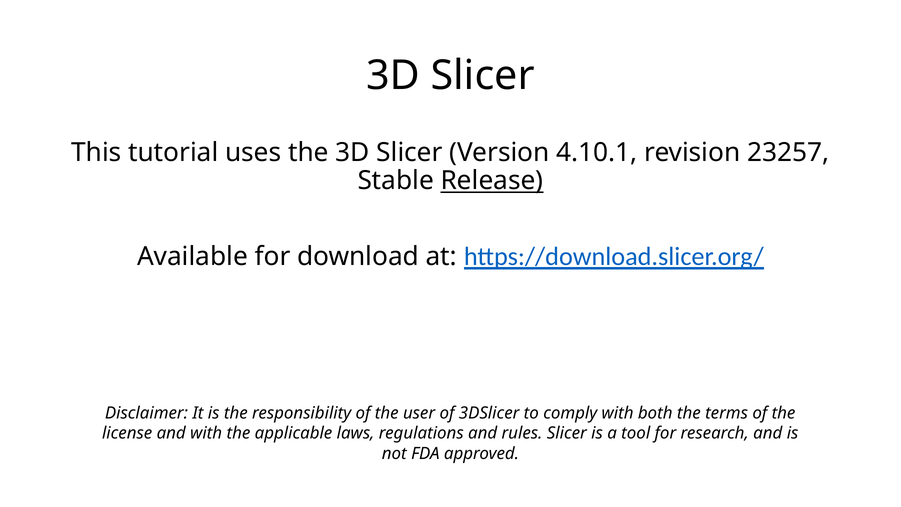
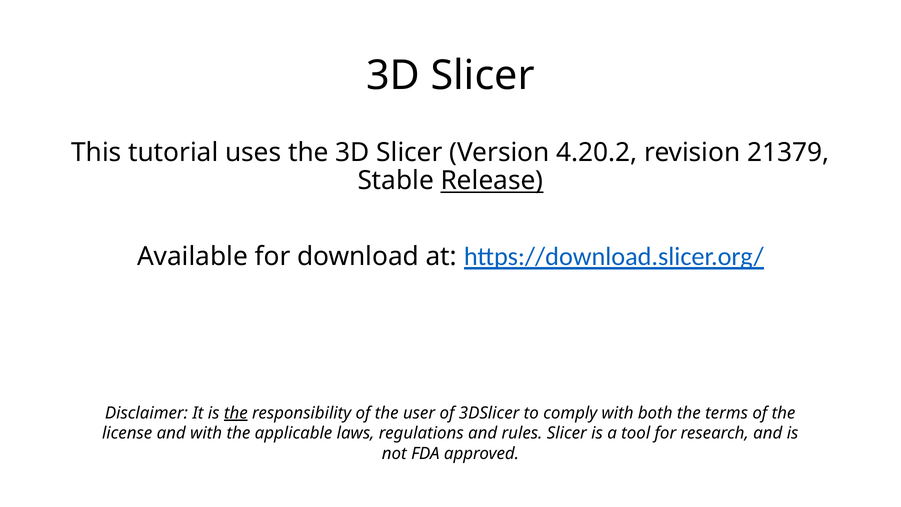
4.10.1: 4.10.1 -> 4.20.2
23257: 23257 -> 21379
the at (236, 413) underline: none -> present
